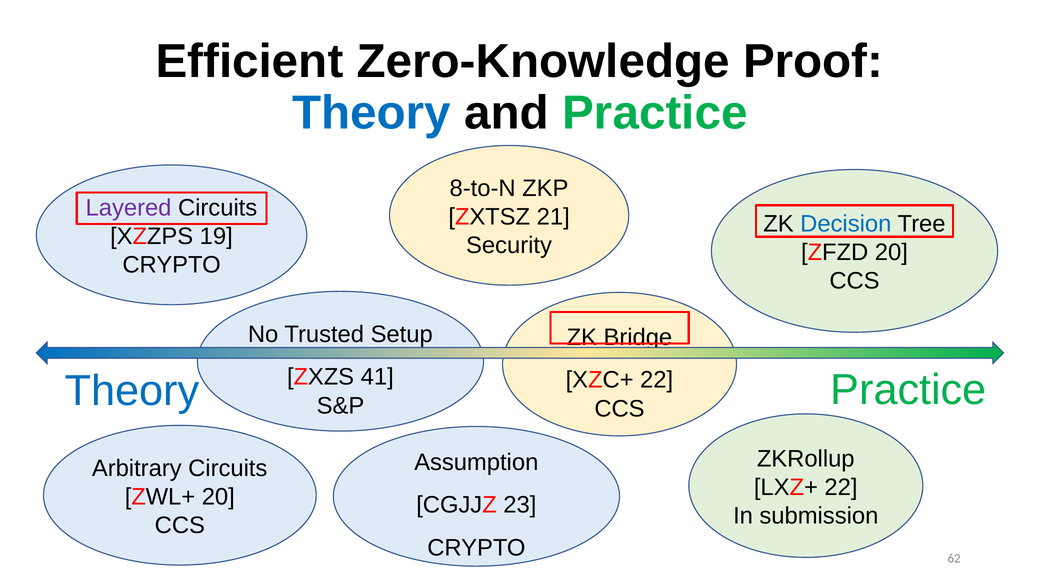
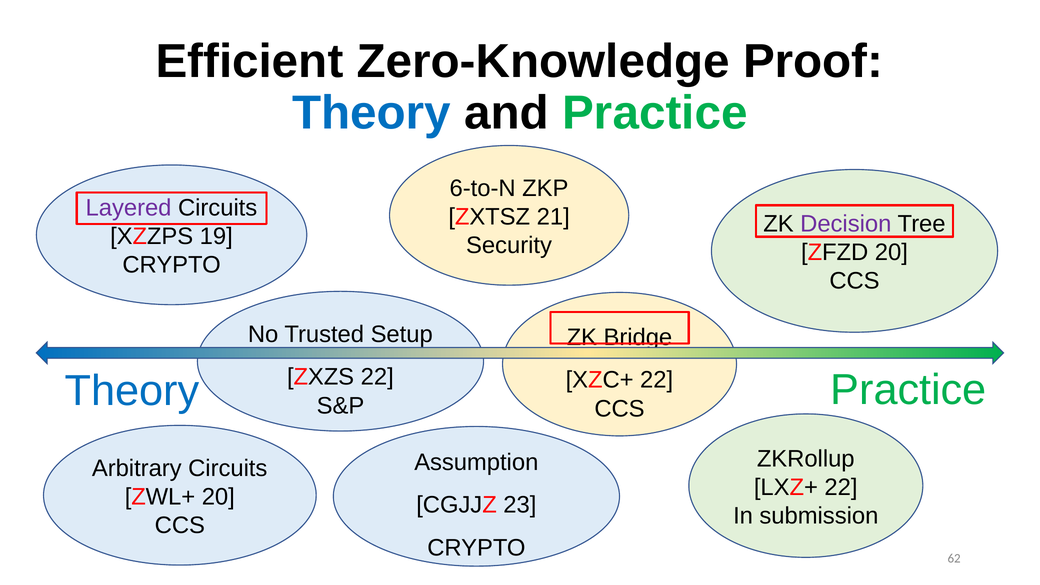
8-to-N: 8-to-N -> 6-to-N
Decision colour: blue -> purple
ZXZS 41: 41 -> 22
